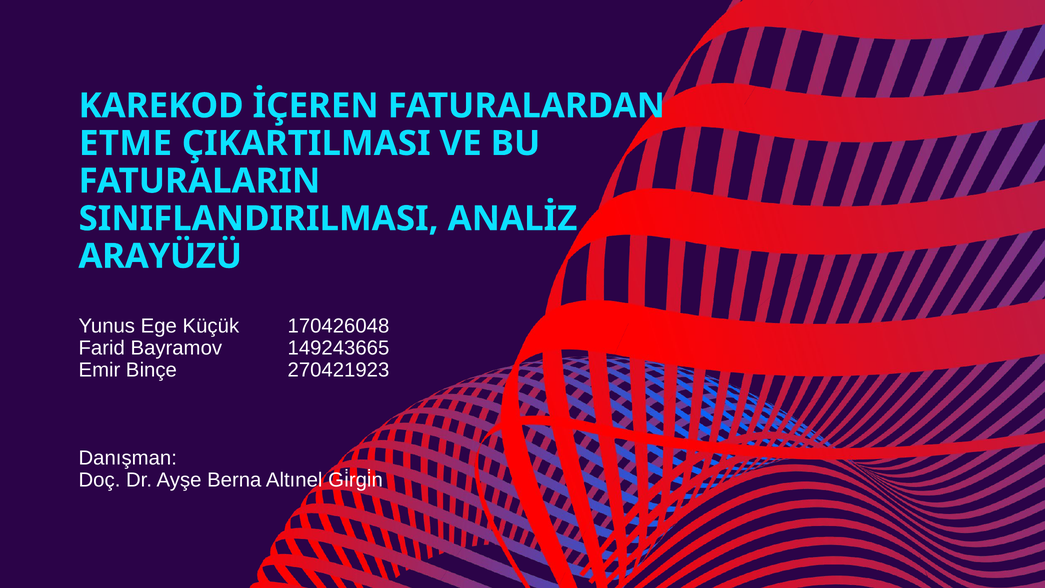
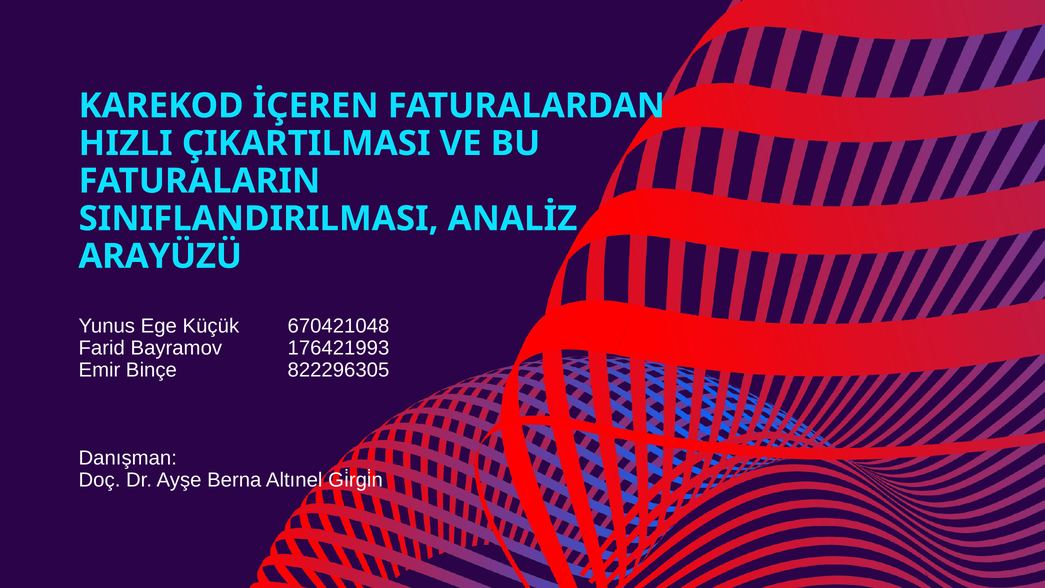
ETME: ETME -> HIZLI
170426048: 170426048 -> 670421048
149243665: 149243665 -> 176421993
270421923: 270421923 -> 822296305
